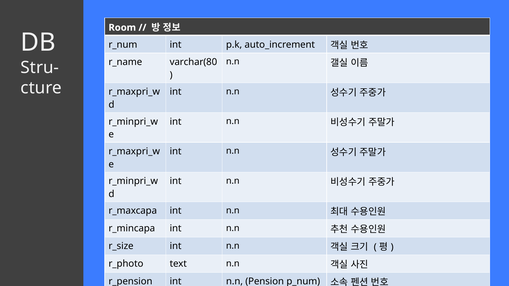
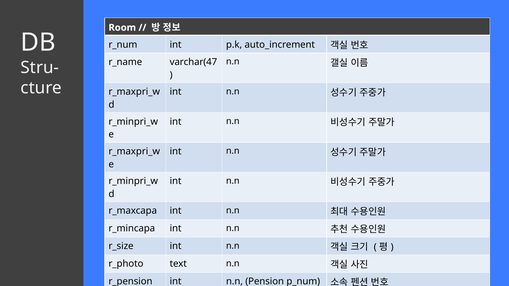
varchar(80: varchar(80 -> varchar(47
